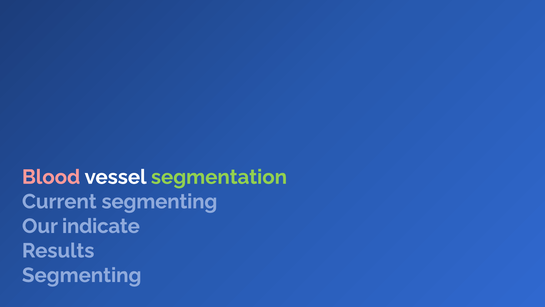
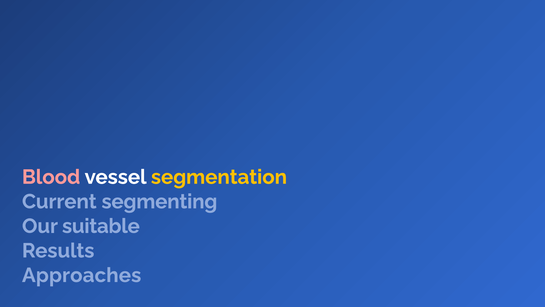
segmentation colour: light green -> yellow
indicate: indicate -> suitable
Segmenting at (82, 275): Segmenting -> Approaches
